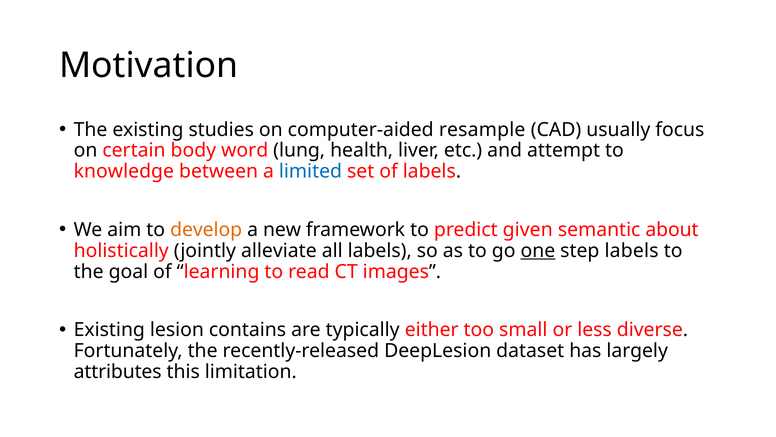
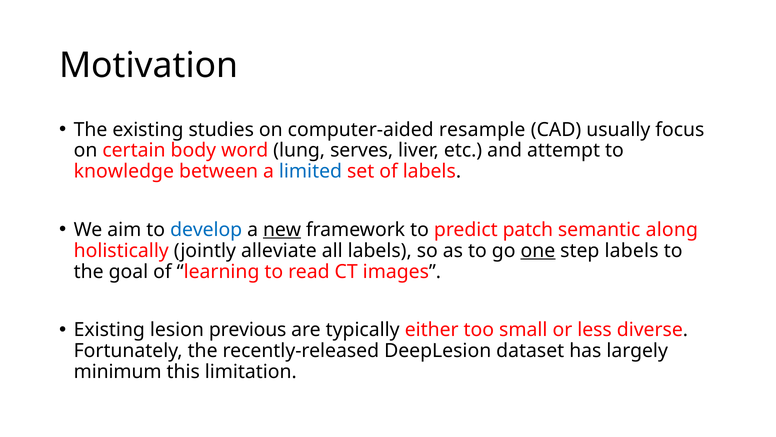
health: health -> serves
develop colour: orange -> blue
new underline: none -> present
given: given -> patch
about: about -> along
contains: contains -> previous
attributes: attributes -> minimum
